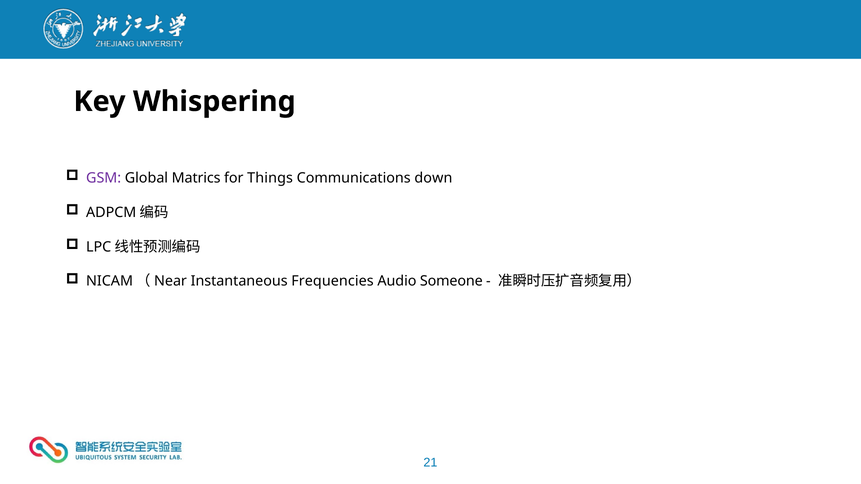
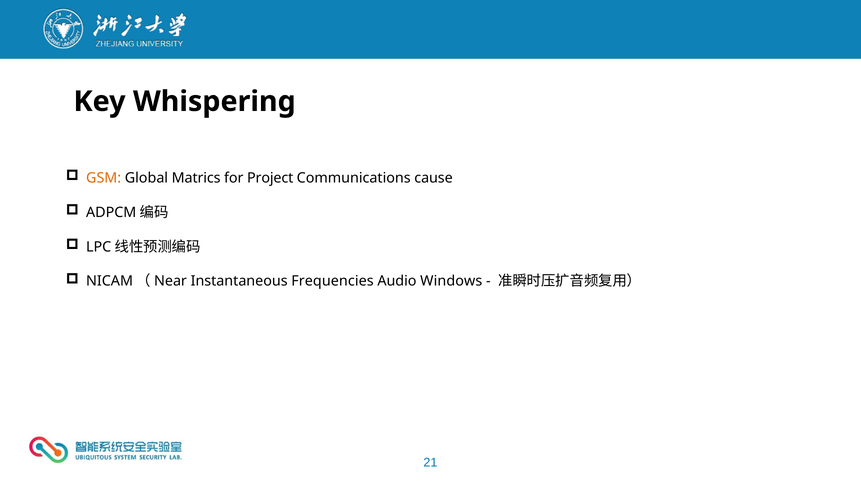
GSM colour: purple -> orange
Things: Things -> Project
down: down -> cause
Someone: Someone -> Windows
